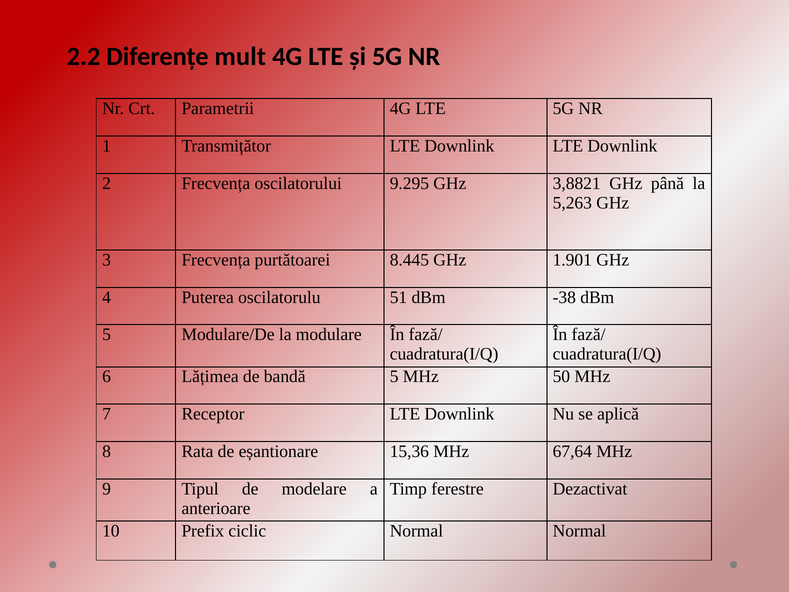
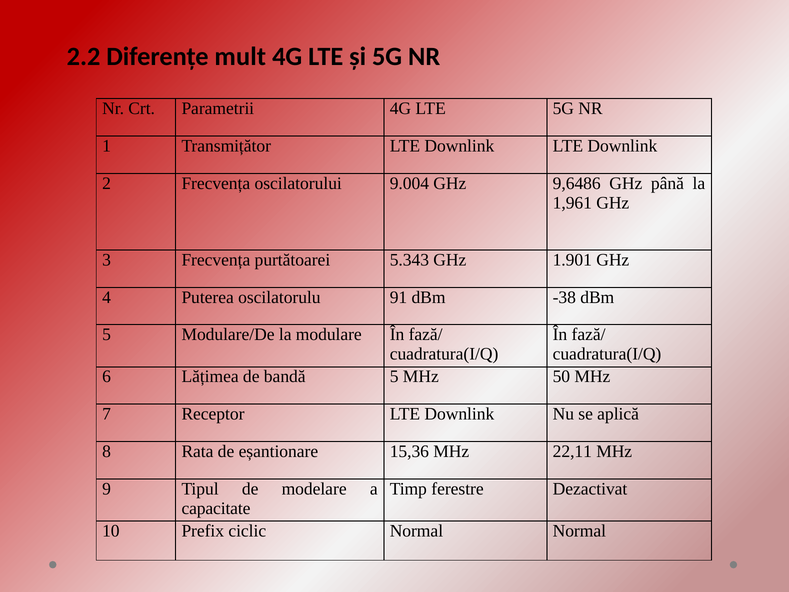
9.295: 9.295 -> 9.004
3,8821: 3,8821 -> 9,6486
5,263: 5,263 -> 1,961
8.445: 8.445 -> 5.343
51: 51 -> 91
67,64: 67,64 -> 22,11
anterioare: anterioare -> capacitate
